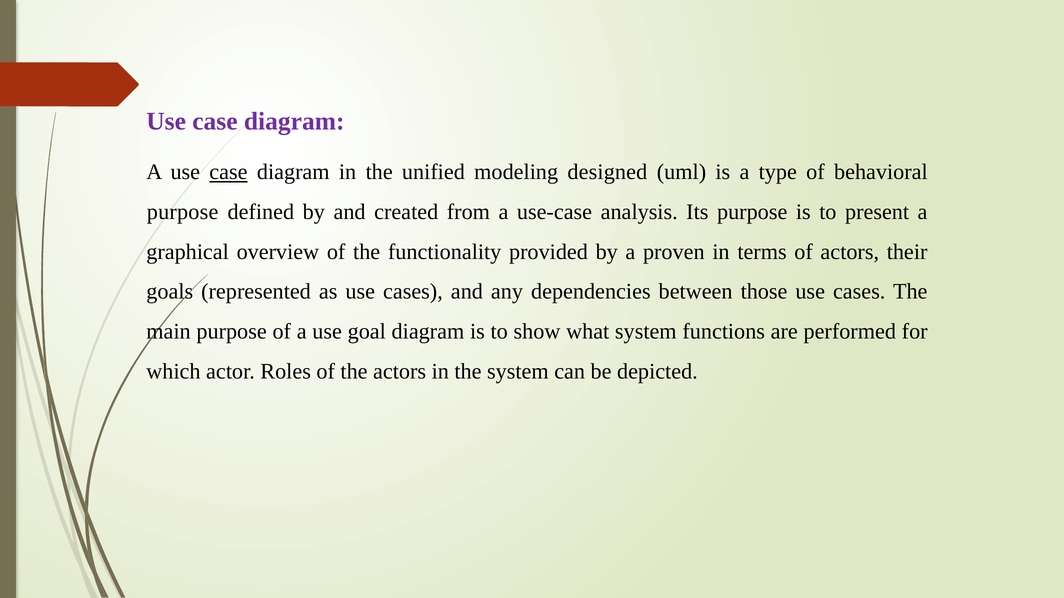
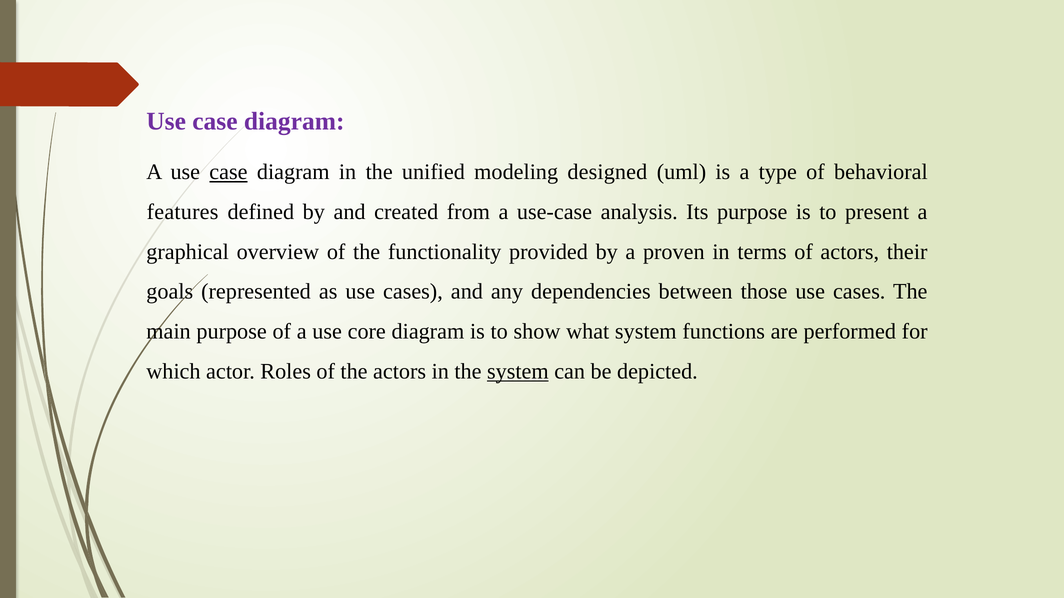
purpose at (183, 212): purpose -> features
goal: goal -> core
system at (518, 372) underline: none -> present
